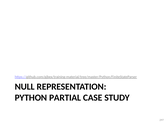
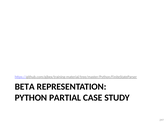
NULL: NULL -> BETA
